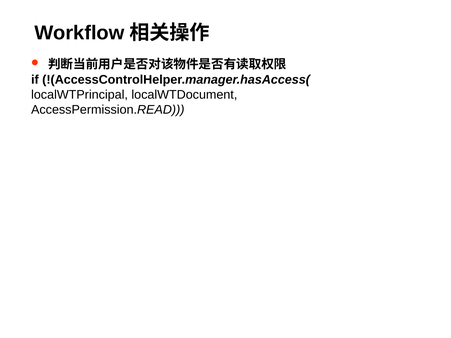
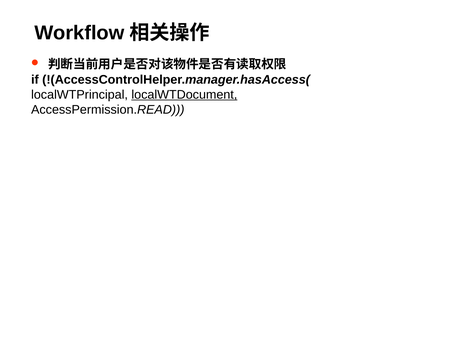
localWTDocument underline: none -> present
